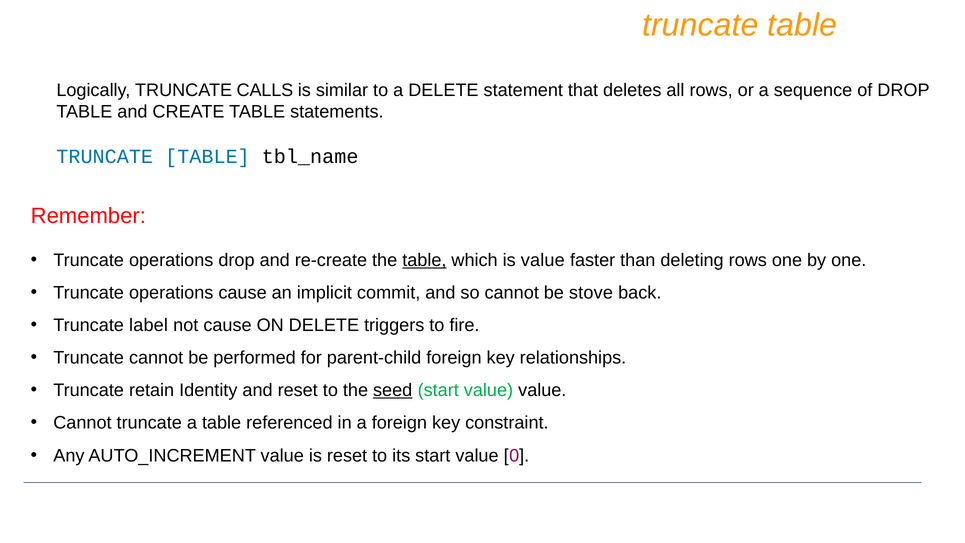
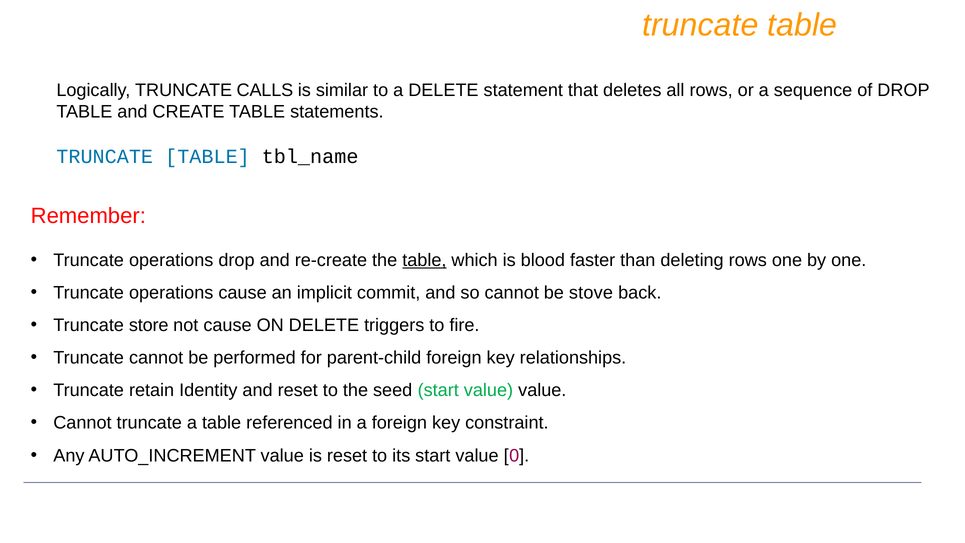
is value: value -> blood
label: label -> store
seed underline: present -> none
